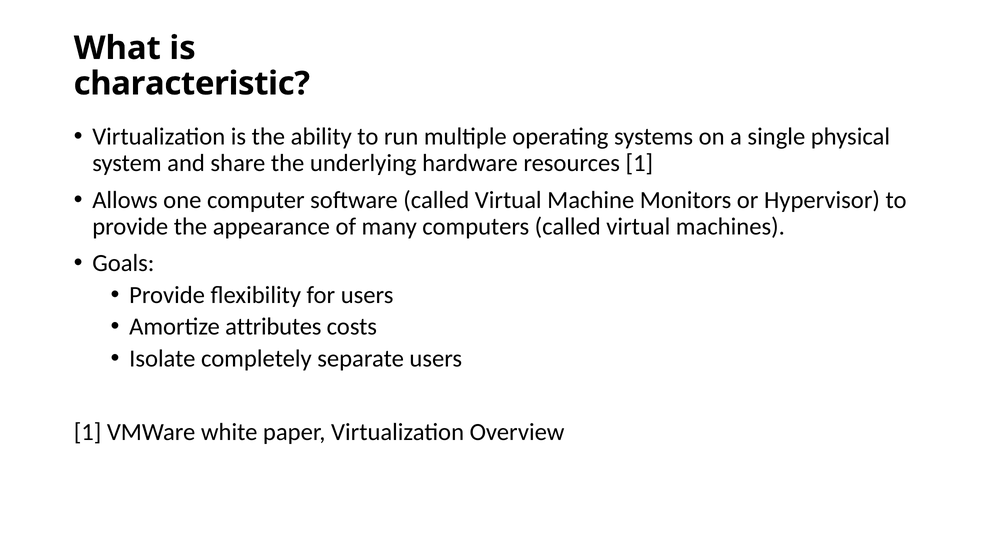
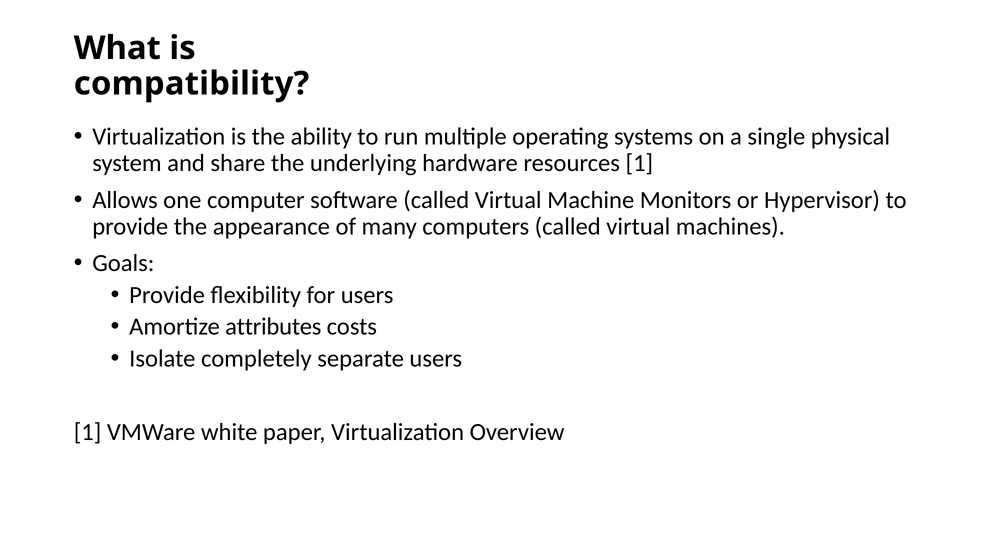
characteristic: characteristic -> compatibility
